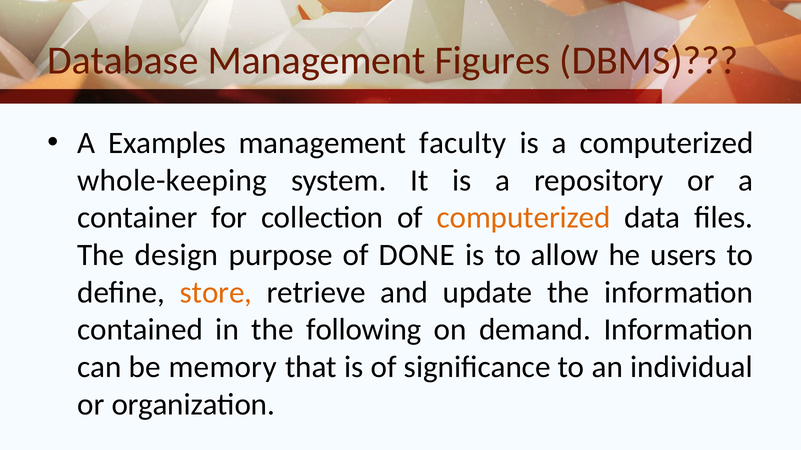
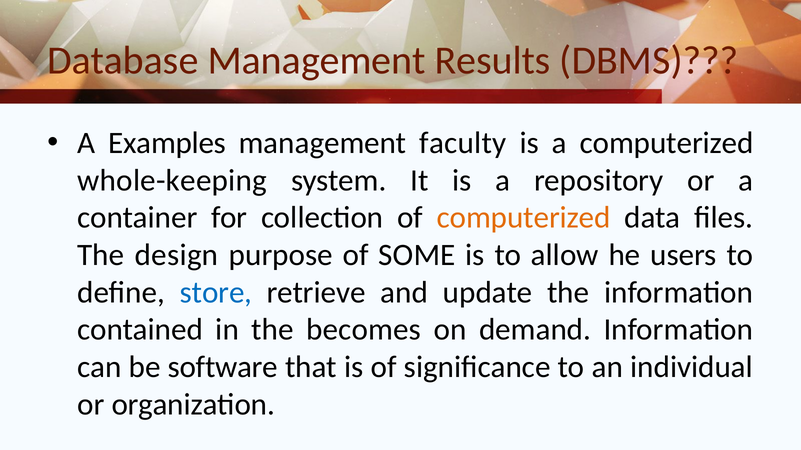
Figures: Figures -> Results
DONE: DONE -> SOME
store colour: orange -> blue
following: following -> becomes
memory: memory -> software
